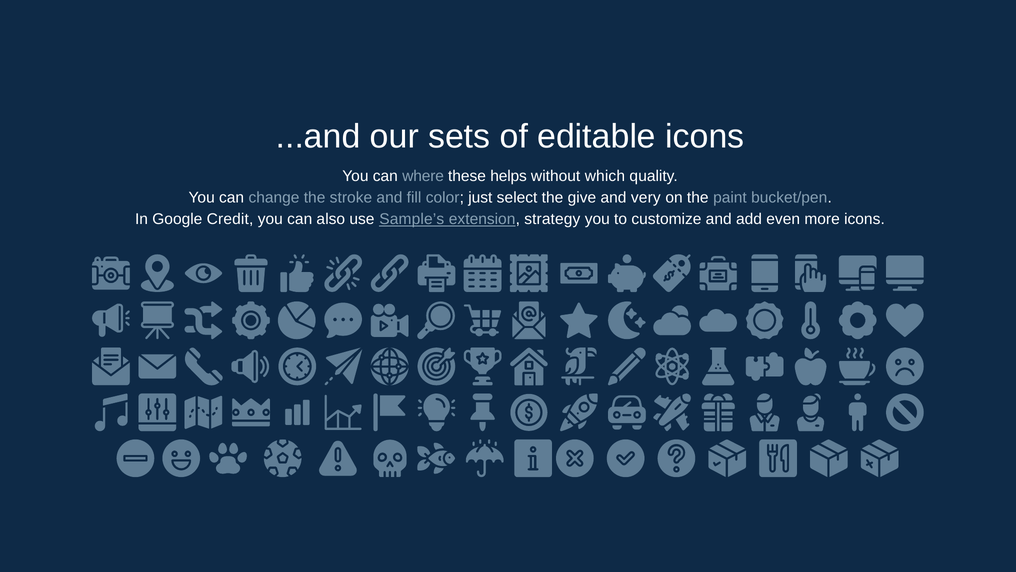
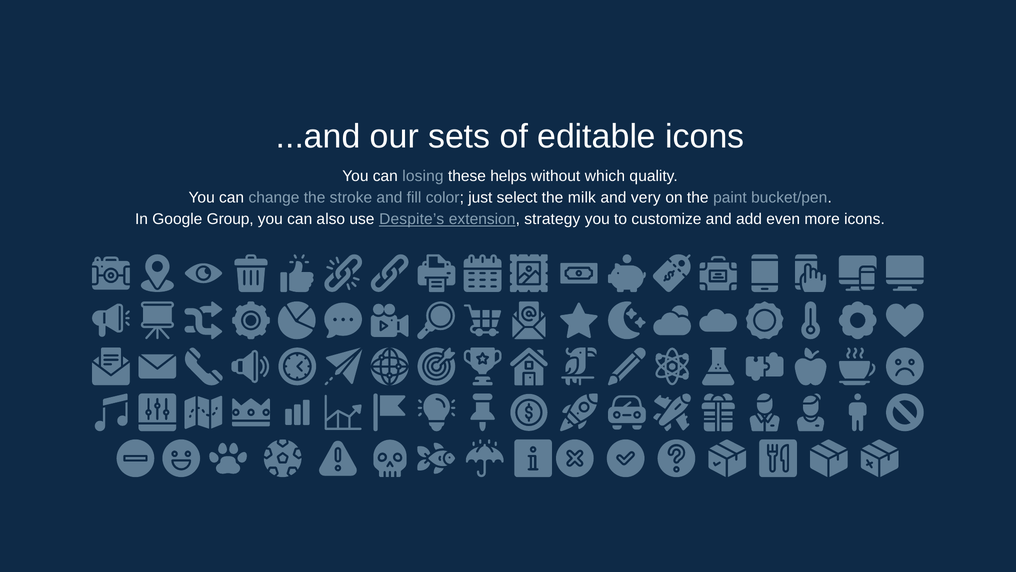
where: where -> losing
give: give -> milk
Credit: Credit -> Group
Sample’s: Sample’s -> Despite’s
